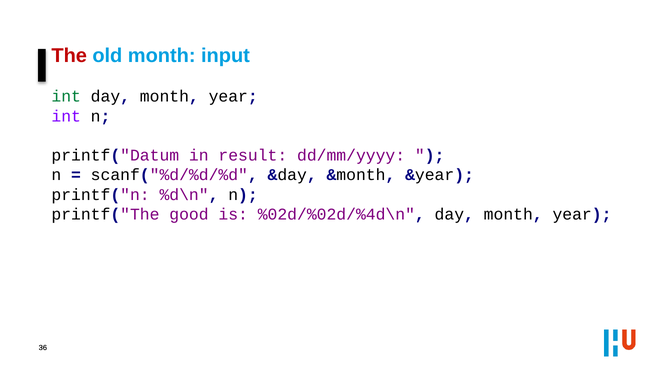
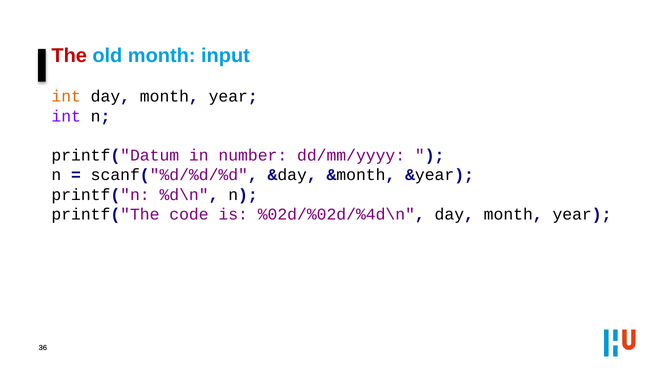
int at (66, 97) colour: green -> orange
result: result -> number
good: good -> code
